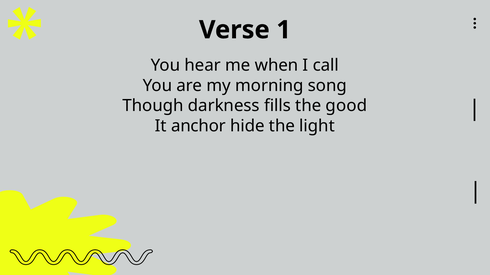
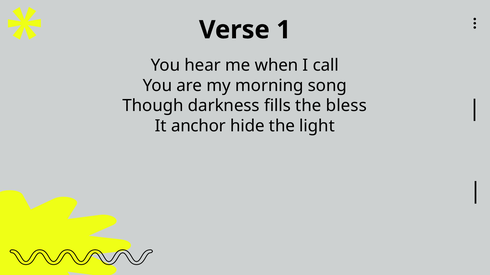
good: good -> bless
